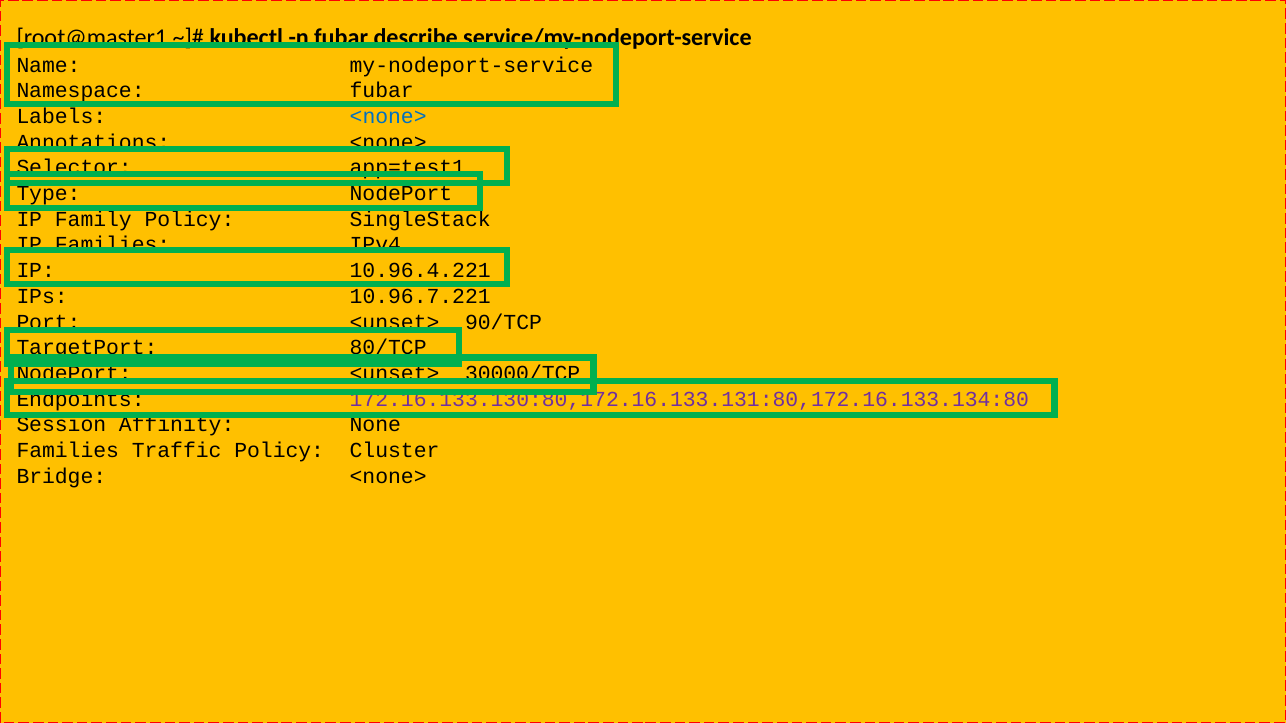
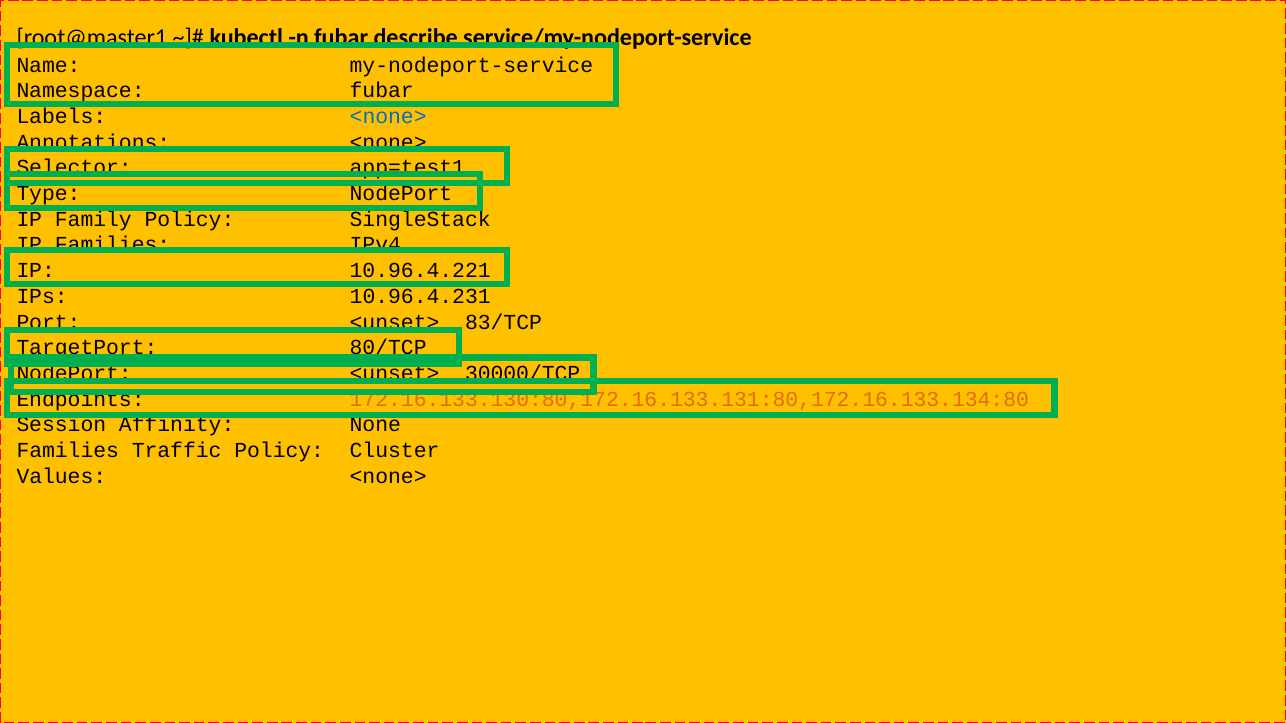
10.96.7.221: 10.96.7.221 -> 10.96.4.231
90/TCP: 90/TCP -> 83/TCP
172.16.133.130:80,172.16.133.131:80,172.16.133.134:80 colour: purple -> orange
Bridge: Bridge -> Values
